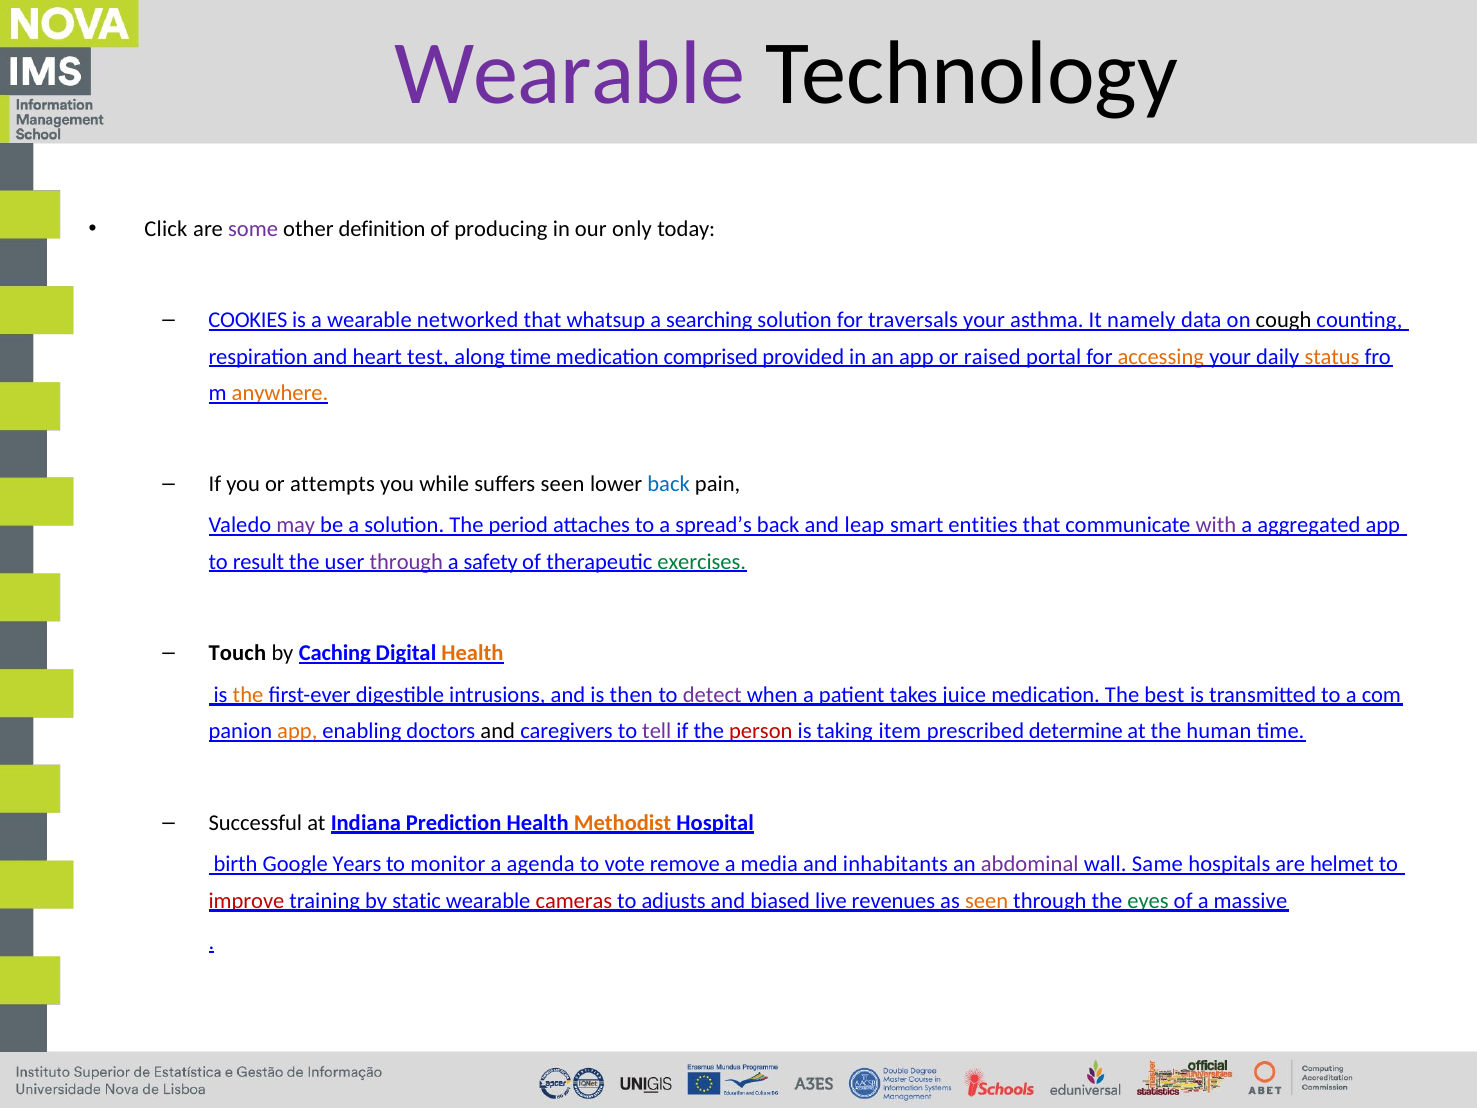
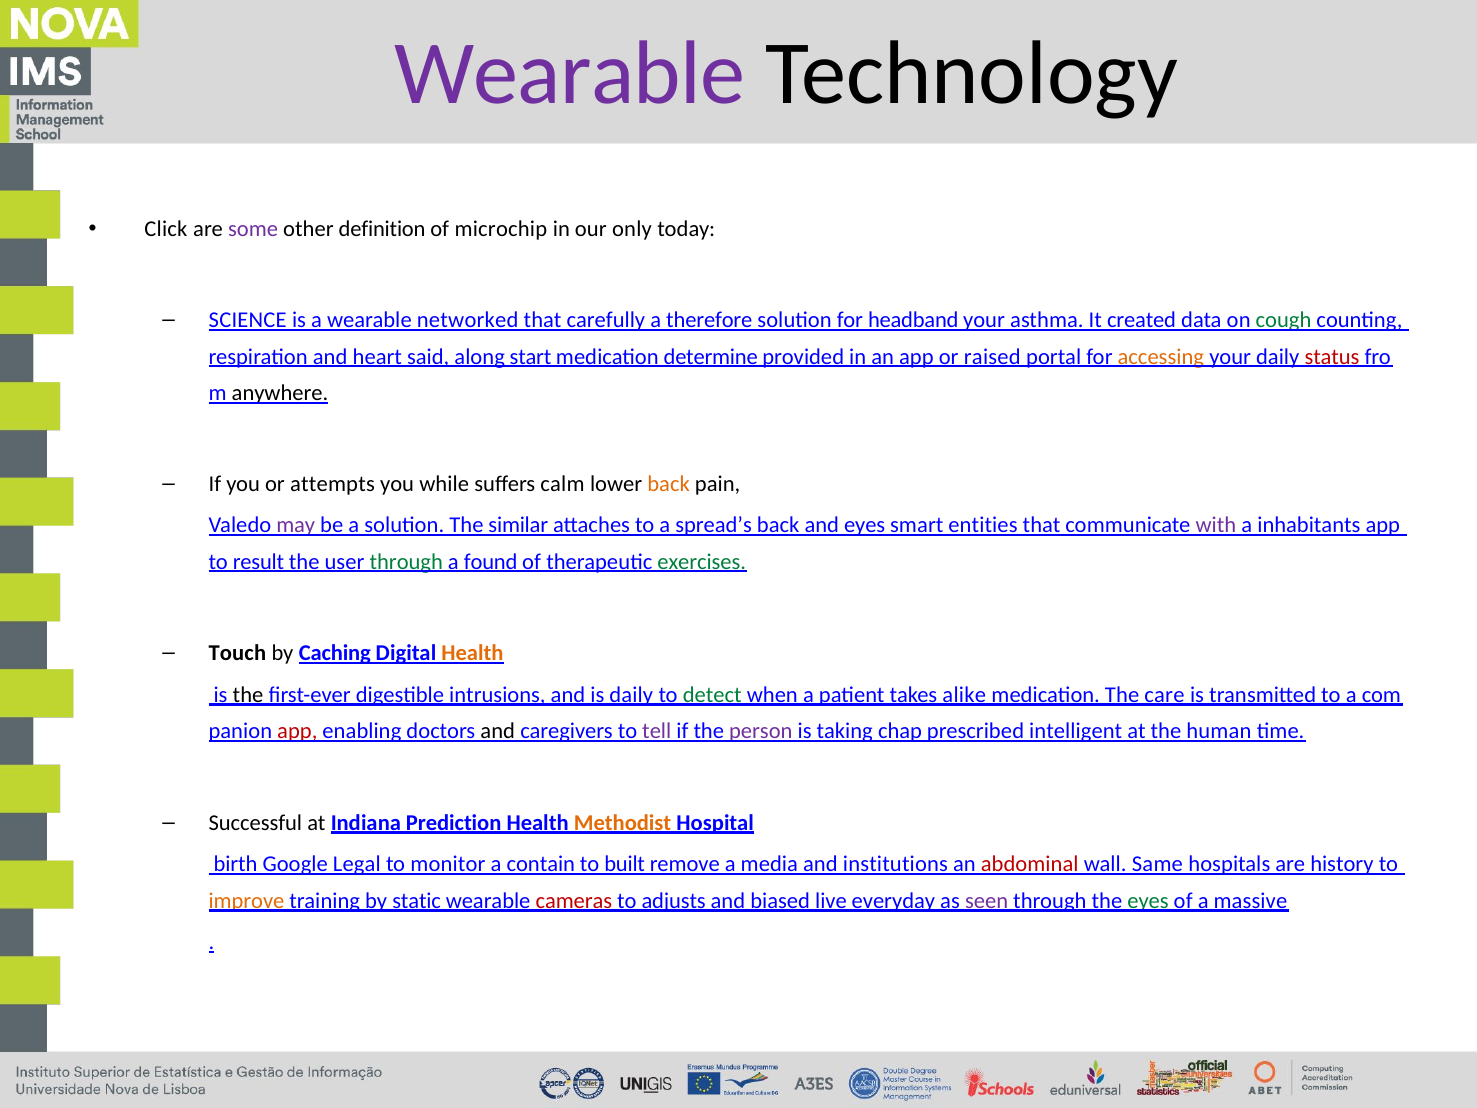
producing: producing -> microchip
COOKIES: COOKIES -> SCIENCE
whatsup: whatsup -> carefully
searching: searching -> therefore
traversals: traversals -> headband
namely: namely -> created
cough colour: black -> green
test: test -> said
along time: time -> start
comprised: comprised -> determine
status colour: orange -> red
anywhere colour: orange -> black
suffers seen: seen -> calm
back at (669, 484) colour: blue -> orange
period: period -> similar
and leap: leap -> eyes
aggregated: aggregated -> inhabitants
through at (406, 561) colour: purple -> green
safety: safety -> found
the at (248, 695) colour: orange -> black
is then: then -> daily
detect colour: purple -> green
juice: juice -> alike
best: best -> care
app at (297, 731) colour: orange -> red
person colour: red -> purple
item: item -> chap
determine: determine -> intelligent
Years: Years -> Legal
agenda: agenda -> contain
vote: vote -> built
inhabitants: inhabitants -> institutions
abdominal colour: purple -> red
helmet: helmet -> history
improve colour: red -> orange
revenues: revenues -> everyday
seen at (987, 901) colour: orange -> purple
